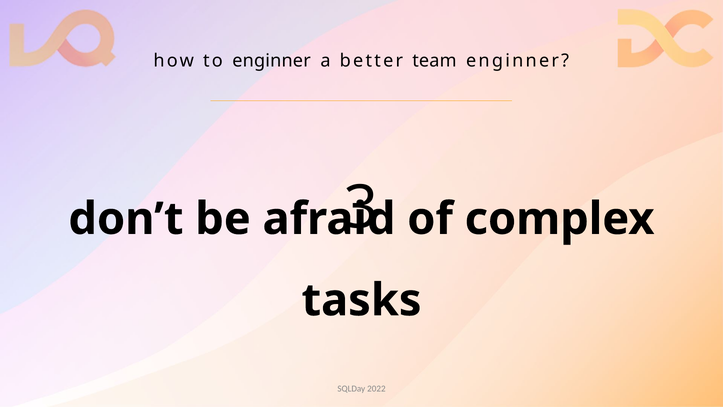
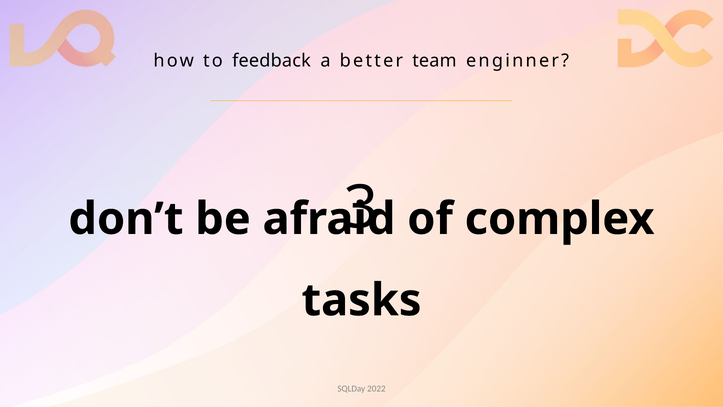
to enginner: enginner -> feedback
